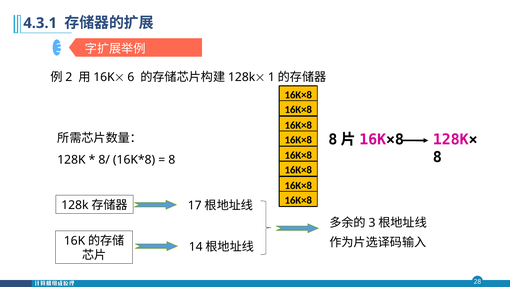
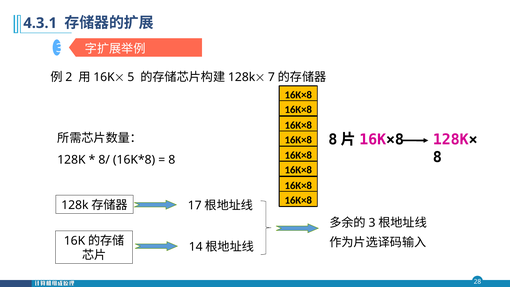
6: 6 -> 5
1: 1 -> 7
